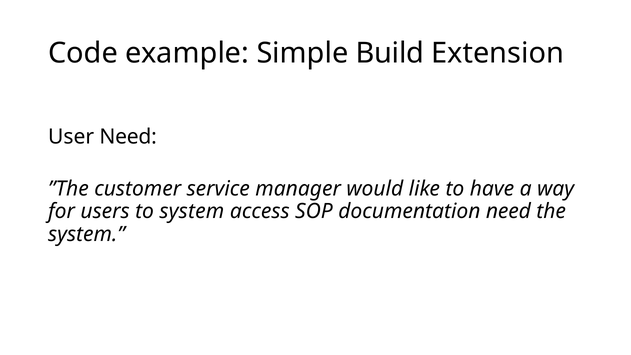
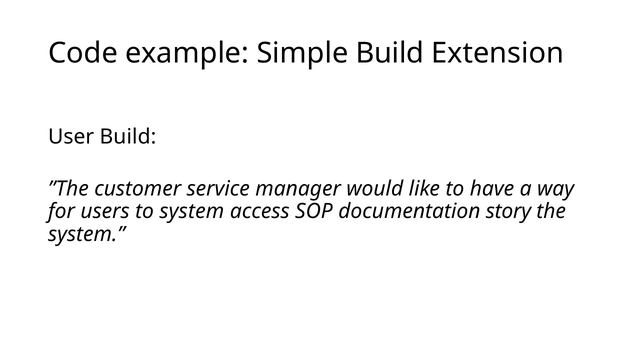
User Need: Need -> Build
documentation need: need -> story
